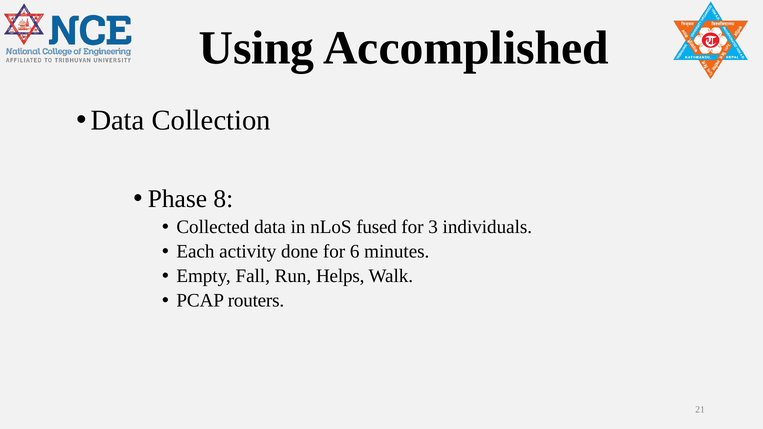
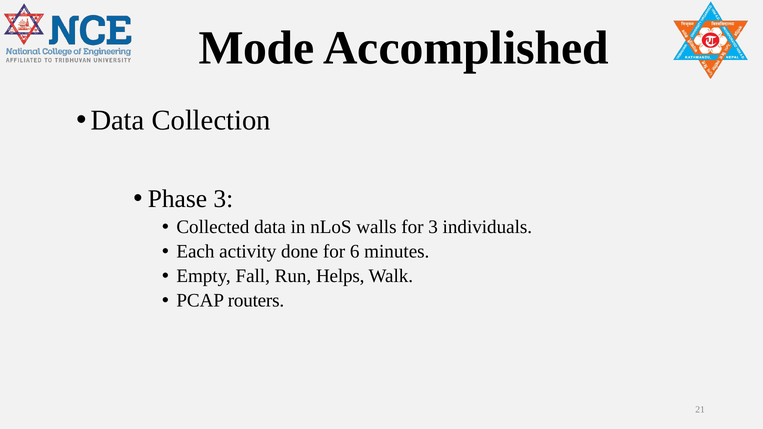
Using: Using -> Mode
Phase 8: 8 -> 3
fused: fused -> walls
